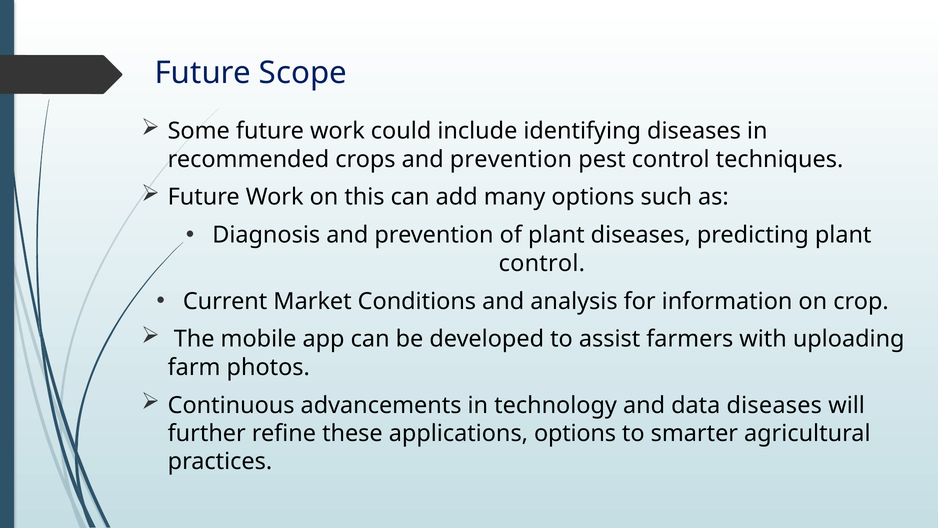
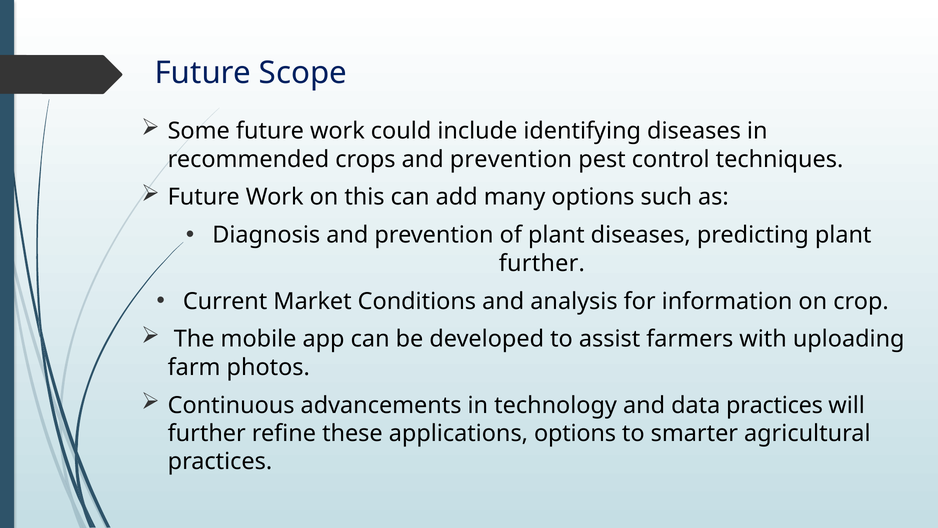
control at (542, 263): control -> further
data diseases: diseases -> practices
